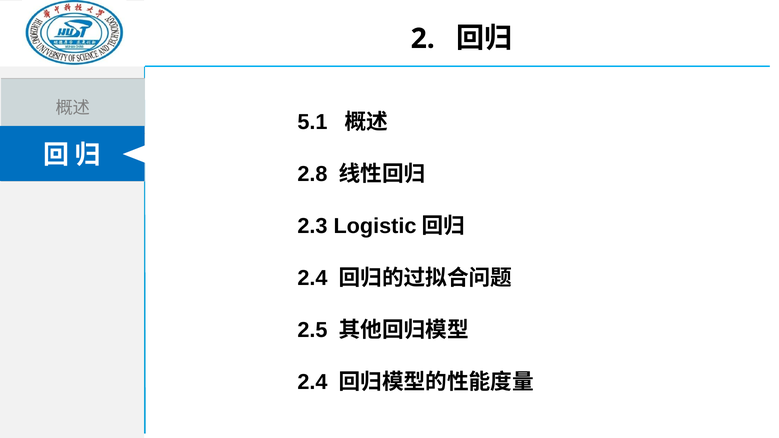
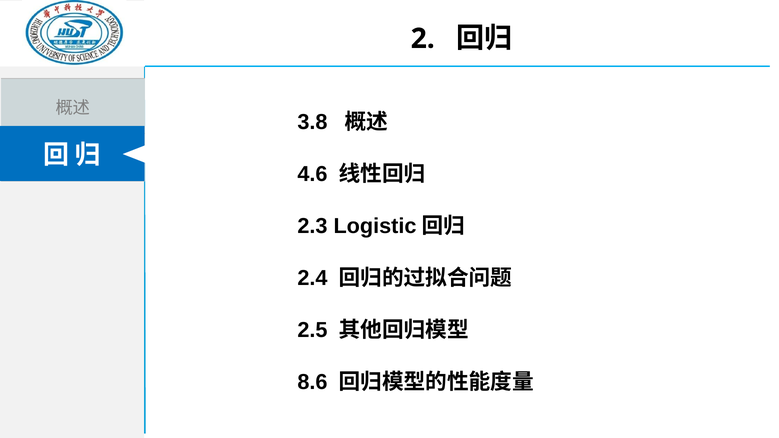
5.1: 5.1 -> 3.8
2.8: 2.8 -> 4.6
2.4 at (312, 382): 2.4 -> 8.6
